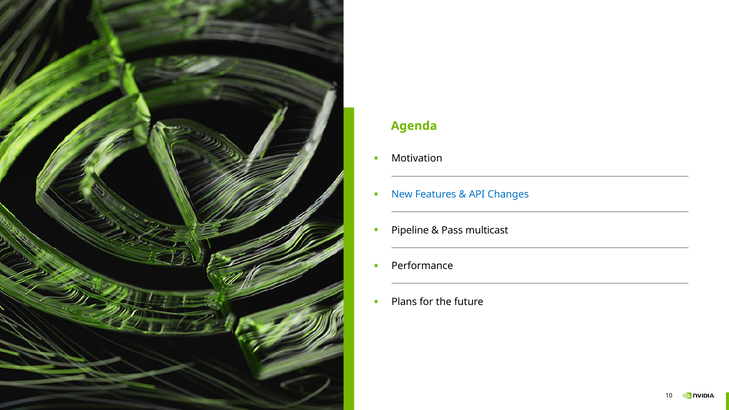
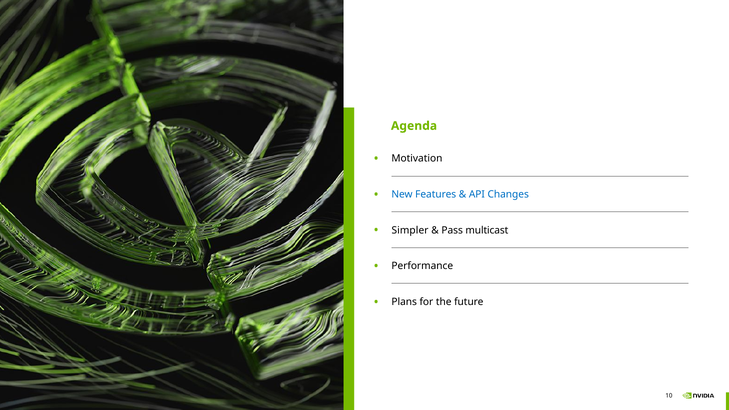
Pipeline: Pipeline -> Simpler
